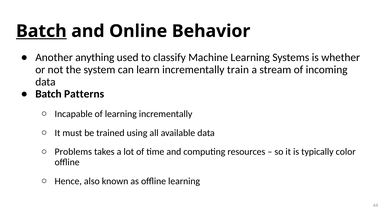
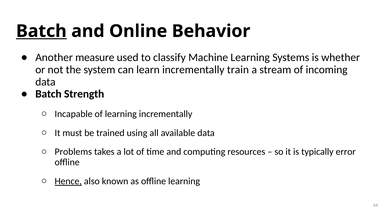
anything: anything -> measure
Patterns: Patterns -> Strength
color: color -> error
Hence underline: none -> present
